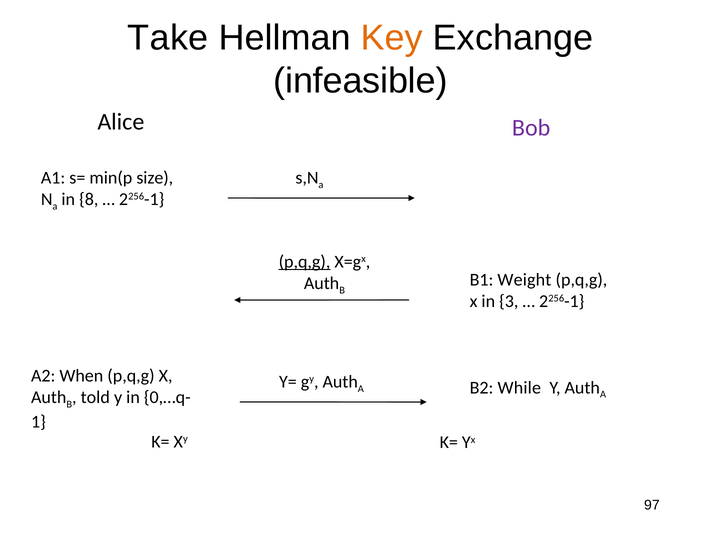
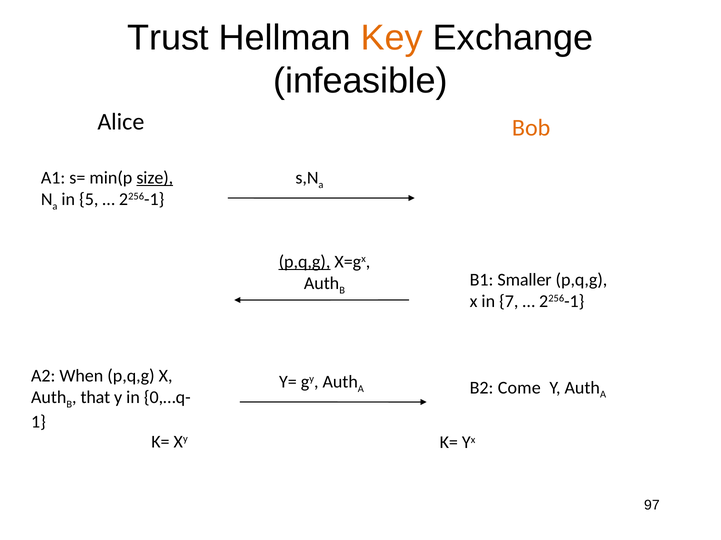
Take: Take -> Trust
Bob colour: purple -> orange
size underline: none -> present
8: 8 -> 5
Weight: Weight -> Smaller
3: 3 -> 7
While: While -> Come
told: told -> that
